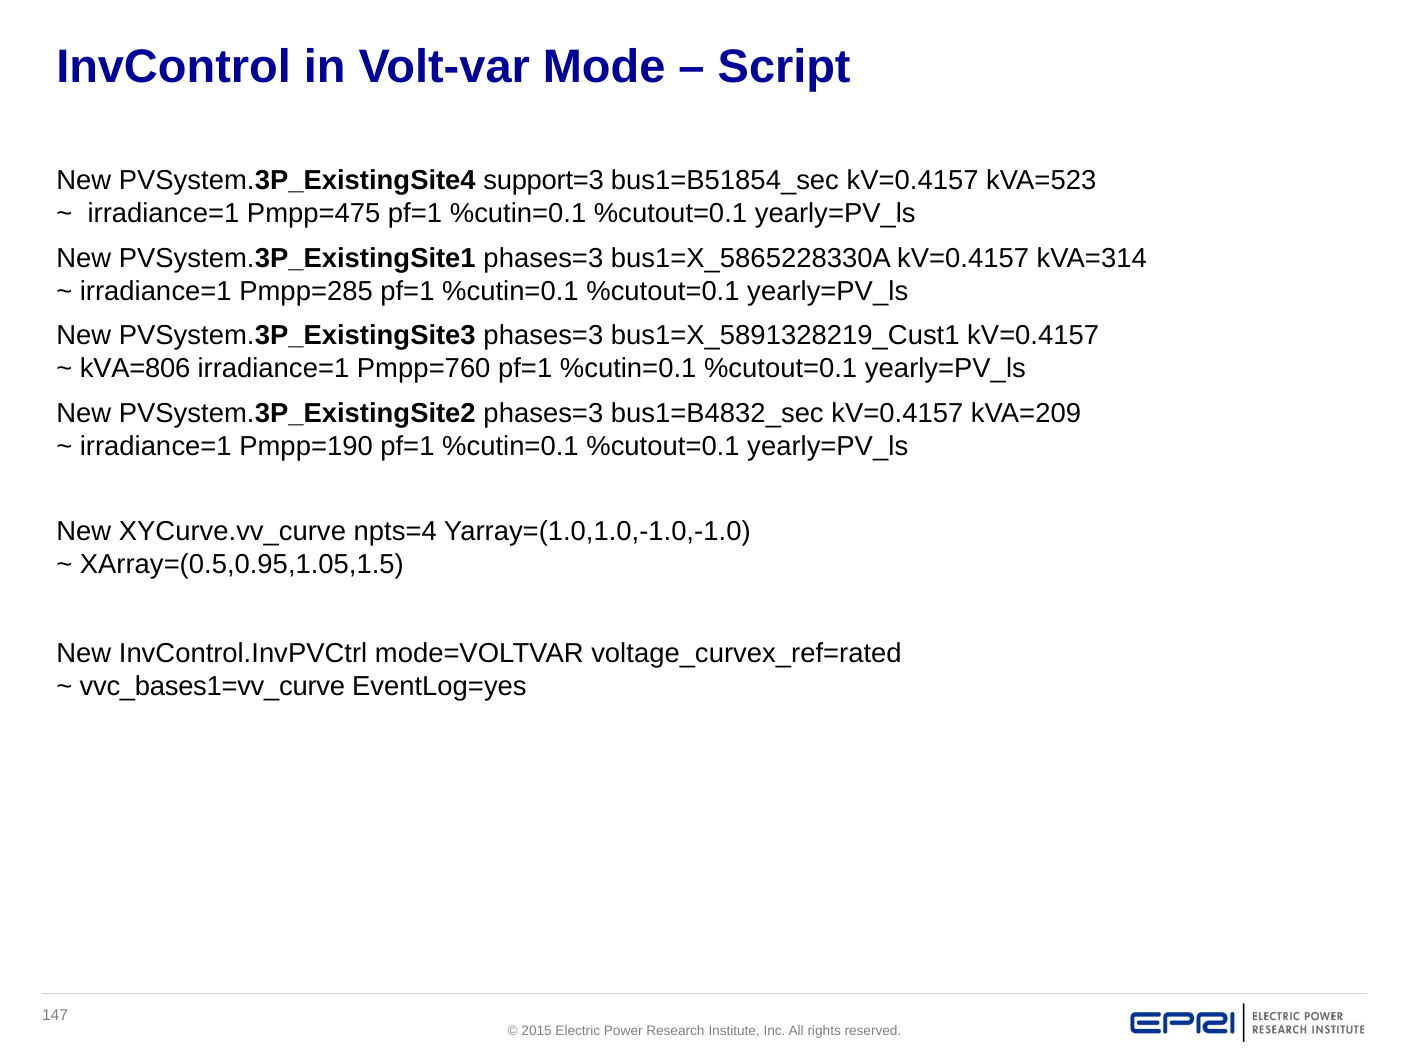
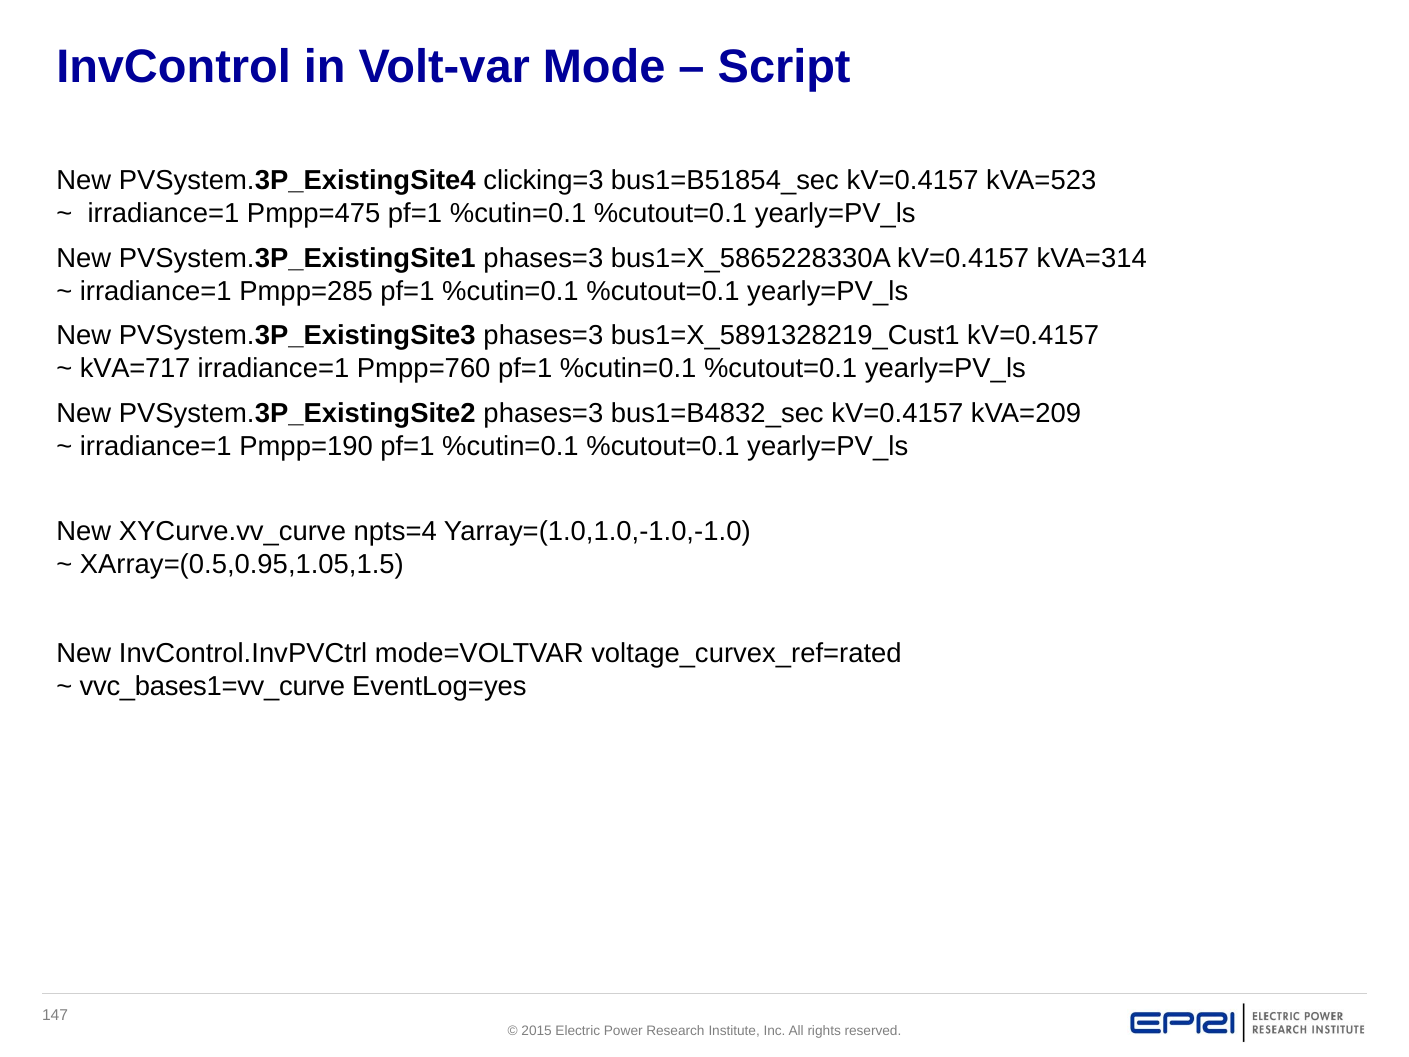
support=3: support=3 -> clicking=3
kVA=806: kVA=806 -> kVA=717
